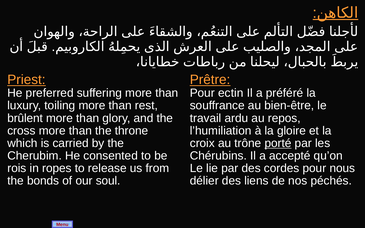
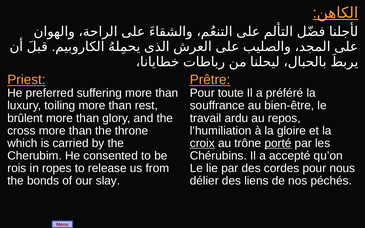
ectin: ectin -> toute
croix underline: none -> present
soul: soul -> slay
